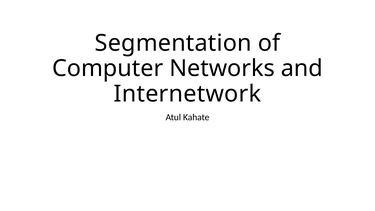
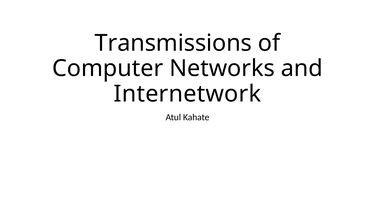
Segmentation: Segmentation -> Transmissions
